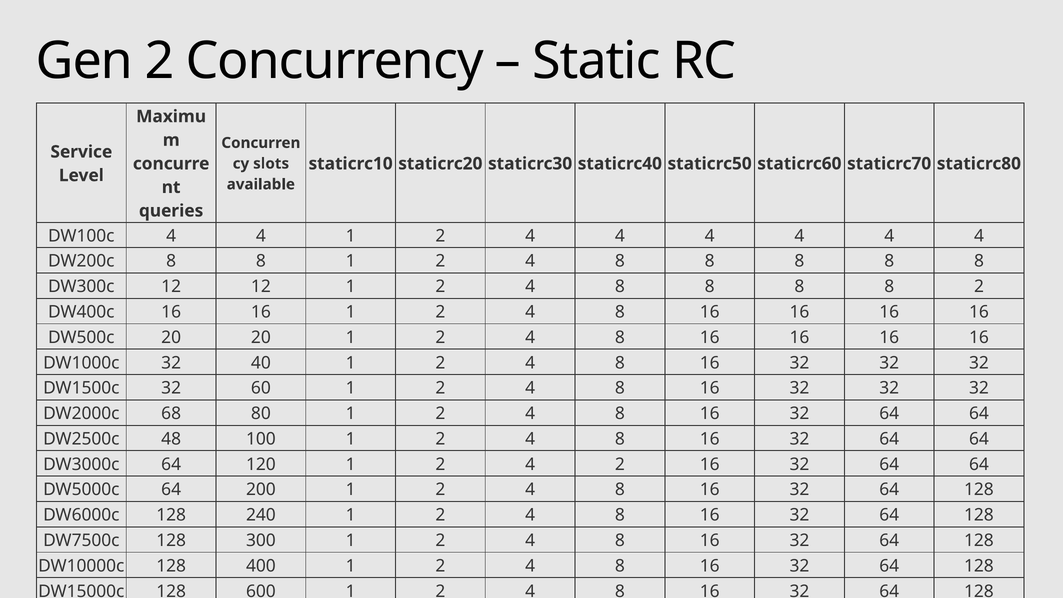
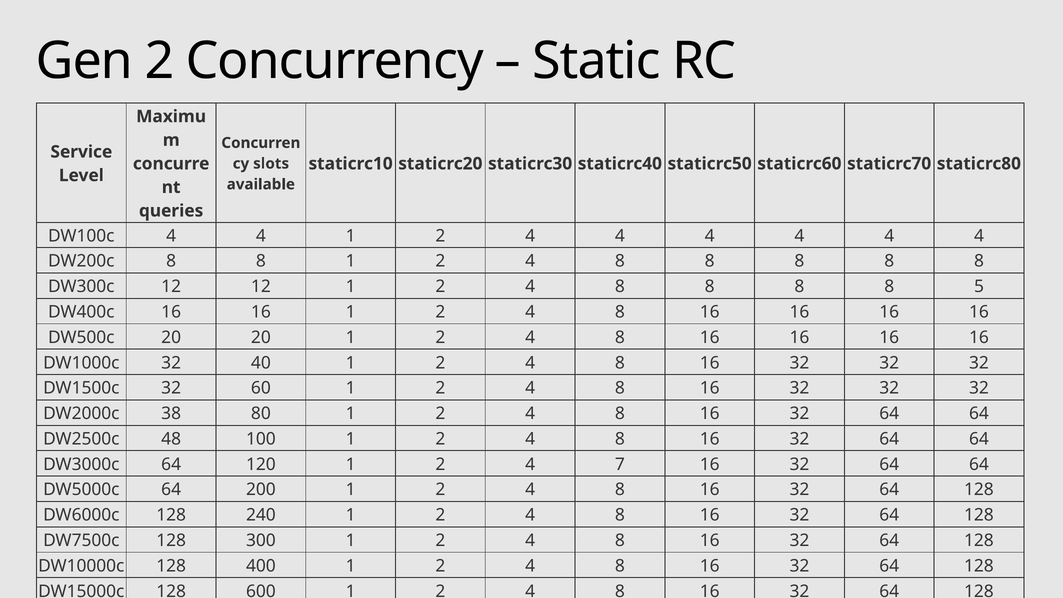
8 2: 2 -> 5
68: 68 -> 38
4 2: 2 -> 7
